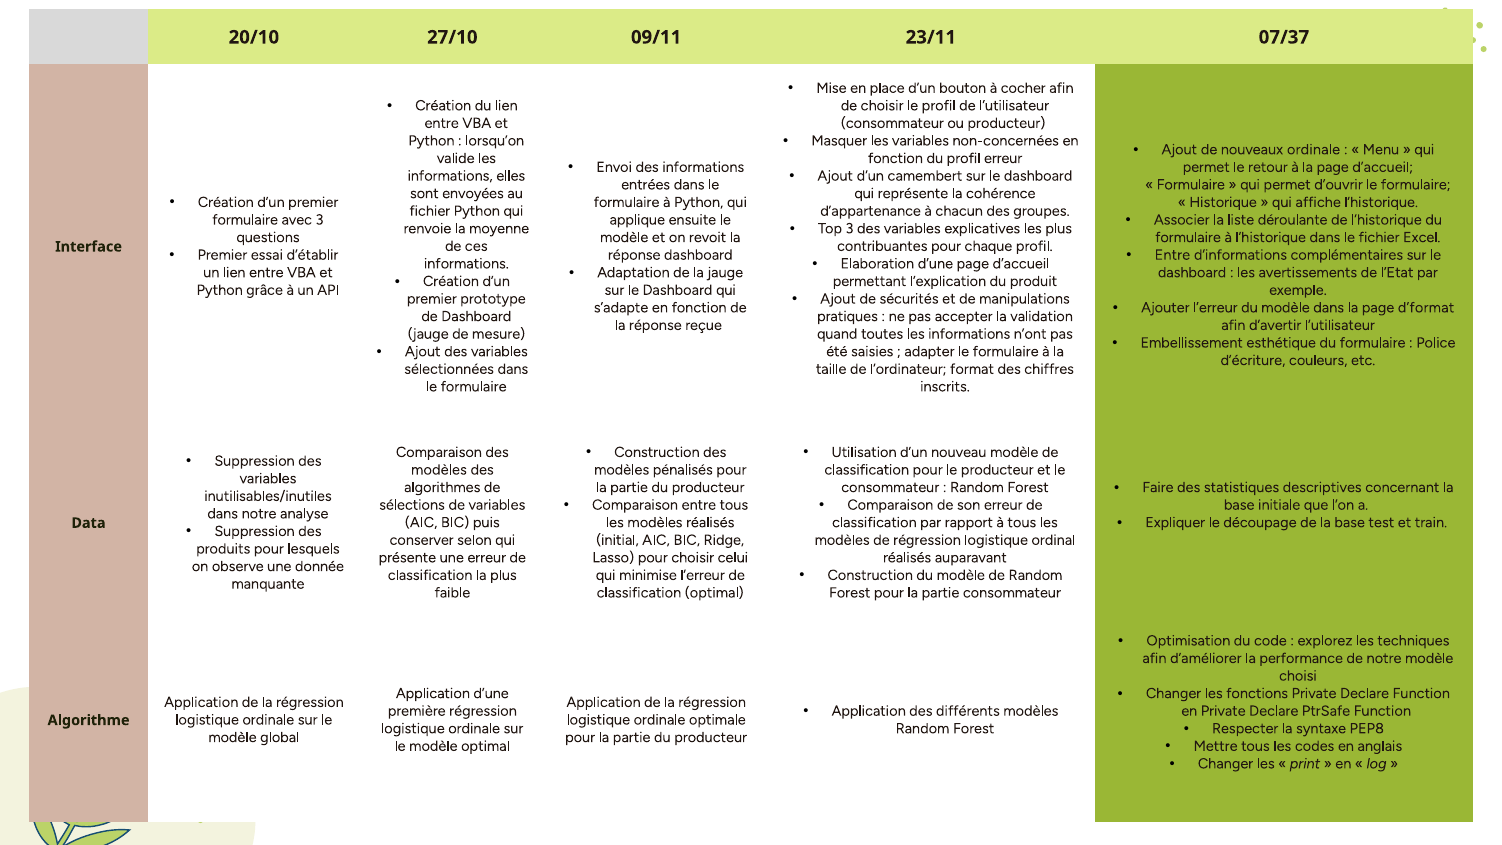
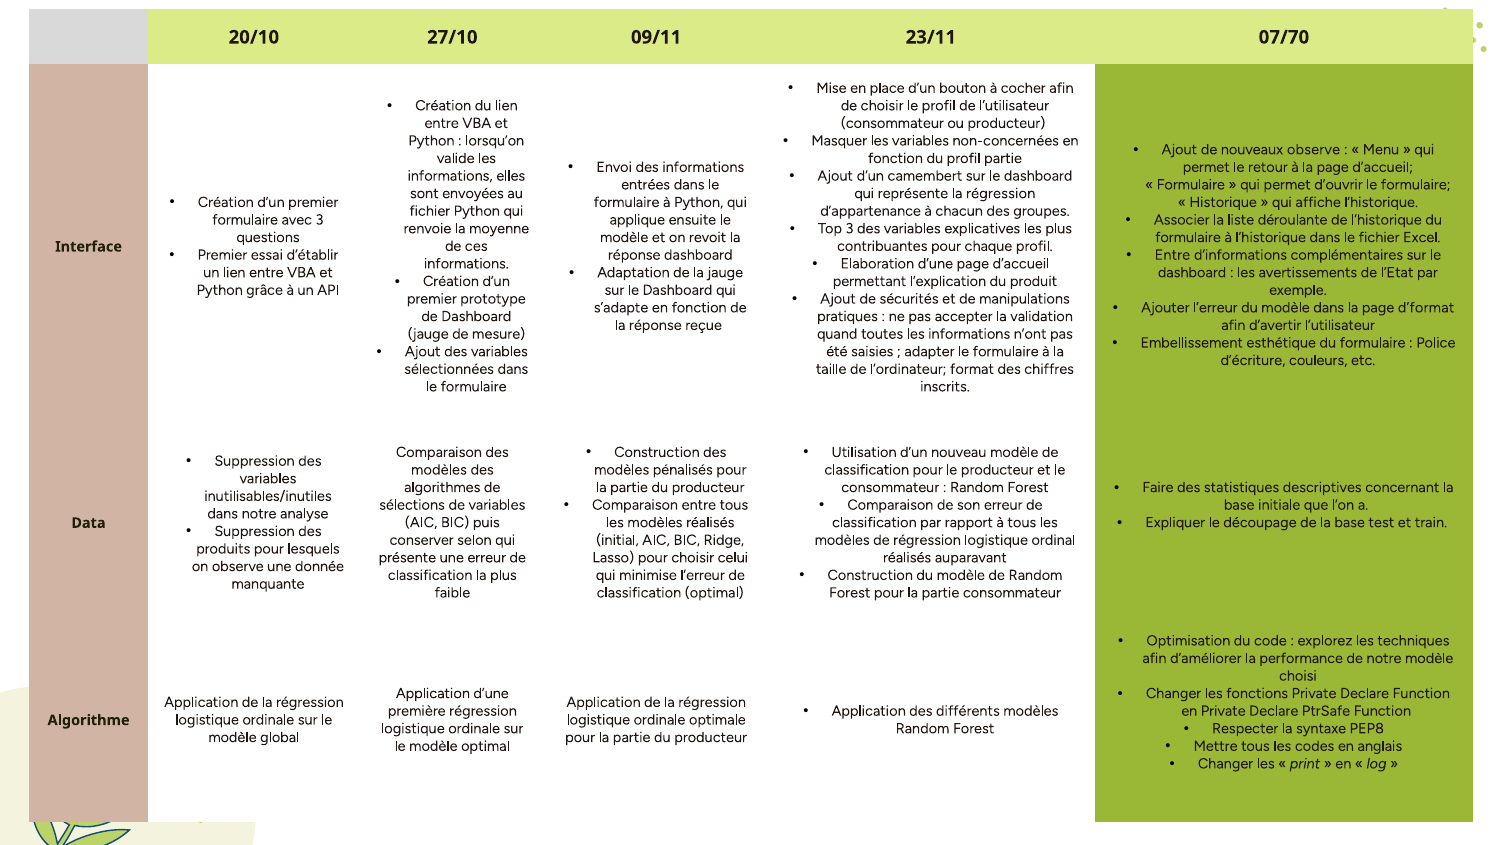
07/37: 07/37 -> 07/70
nouveaux ordinale: ordinale -> observe
profil erreur: erreur -> partie
représente la cohérence: cohérence -> régression
